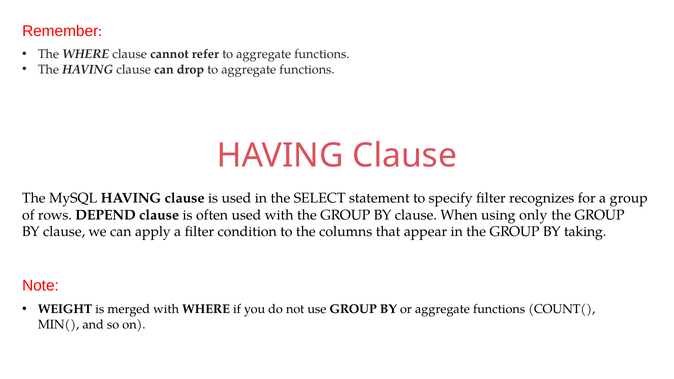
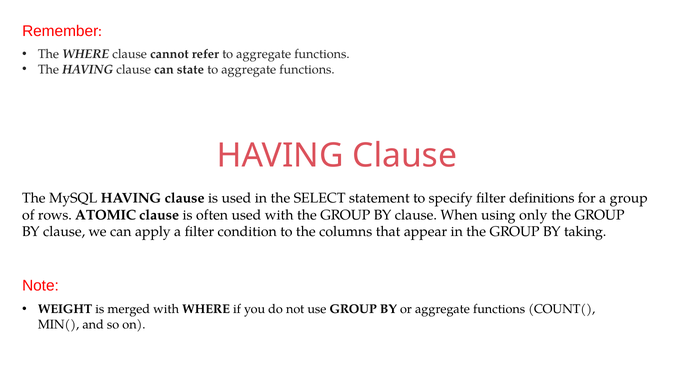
drop: drop -> state
recognizes: recognizes -> definitions
DEPEND: DEPEND -> ATOMIC
